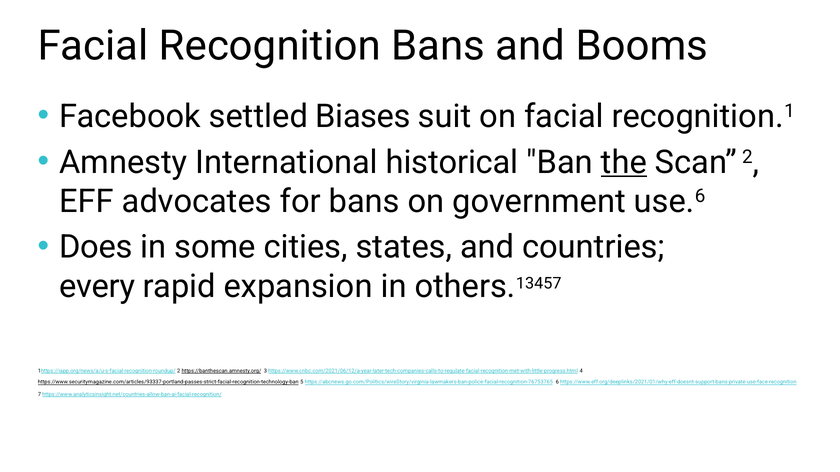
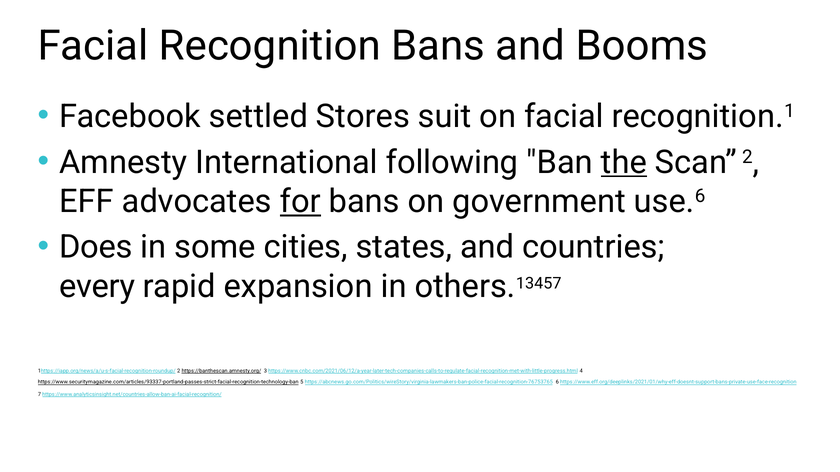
Biases: Biases -> Stores
historical: historical -> following
for underline: none -> present
